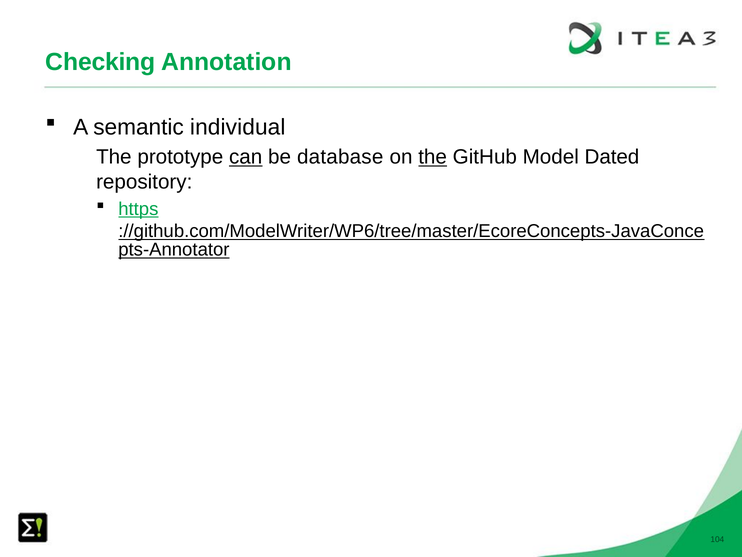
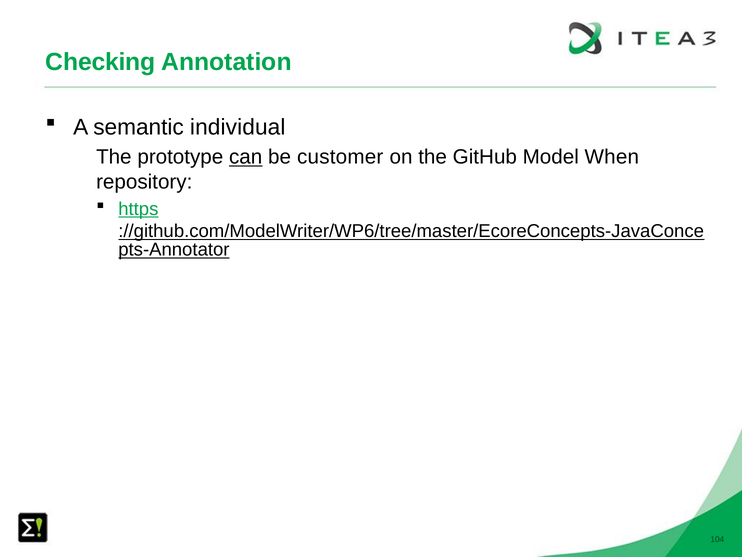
database: database -> customer
the at (433, 157) underline: present -> none
Dated: Dated -> When
